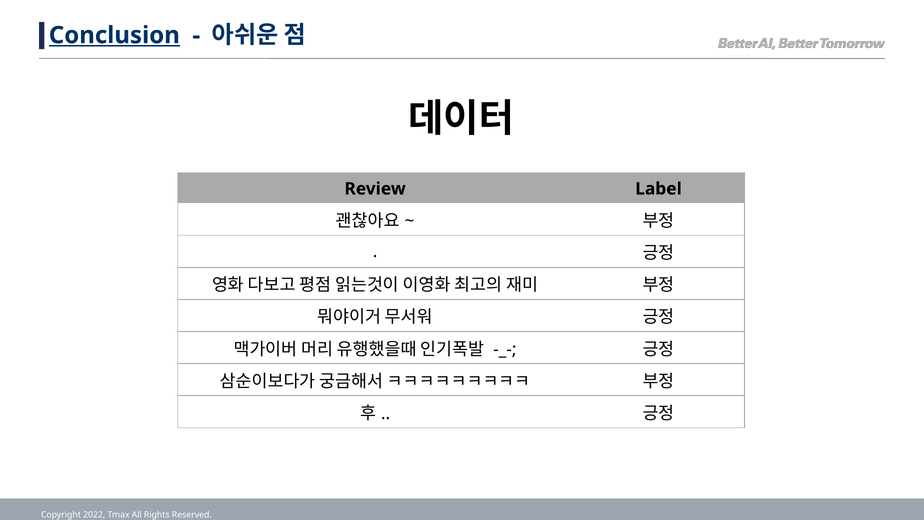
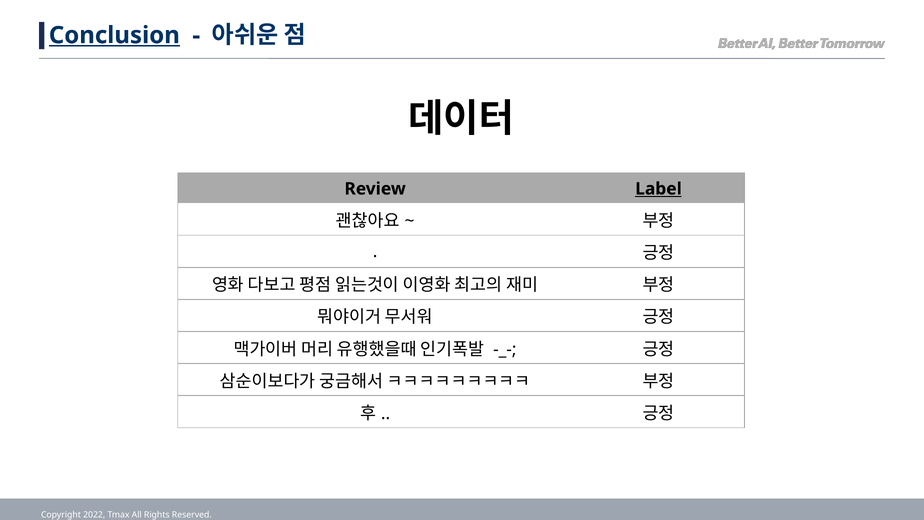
Label underline: none -> present
